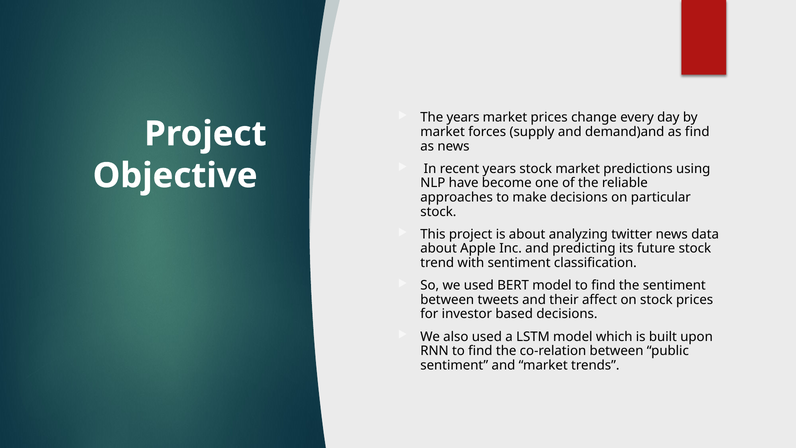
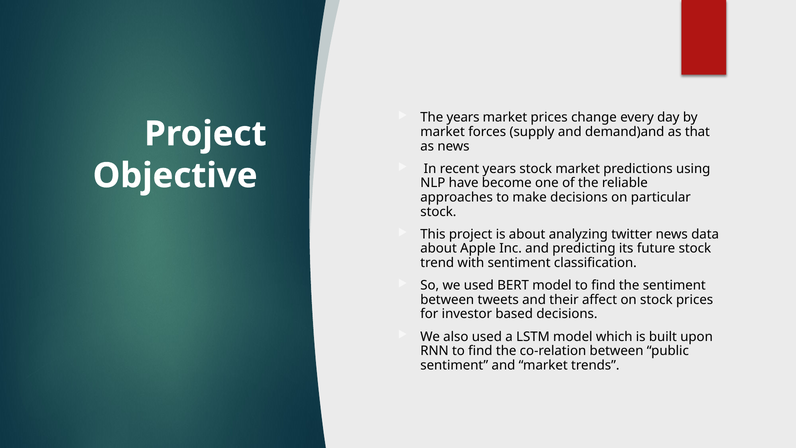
as find: find -> that
